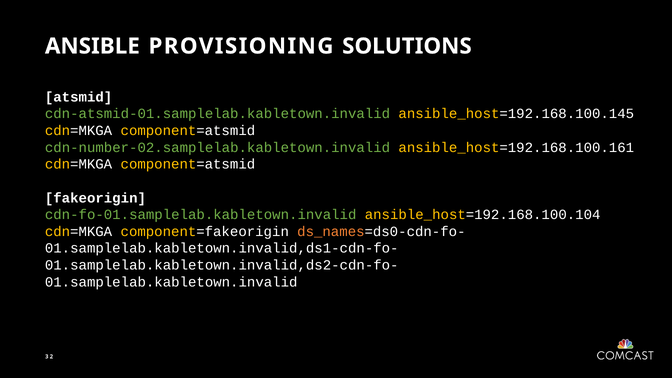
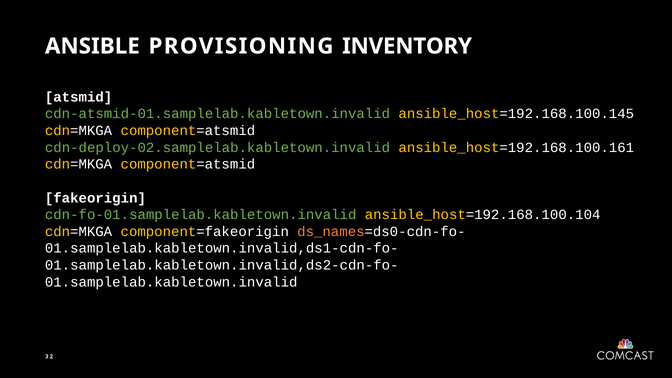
SOLUTIONS: SOLUTIONS -> INVENTORY
cdn-number-02.samplelab.kabletown.invalid: cdn-number-02.samplelab.kabletown.invalid -> cdn-deploy-02.samplelab.kabletown.invalid
